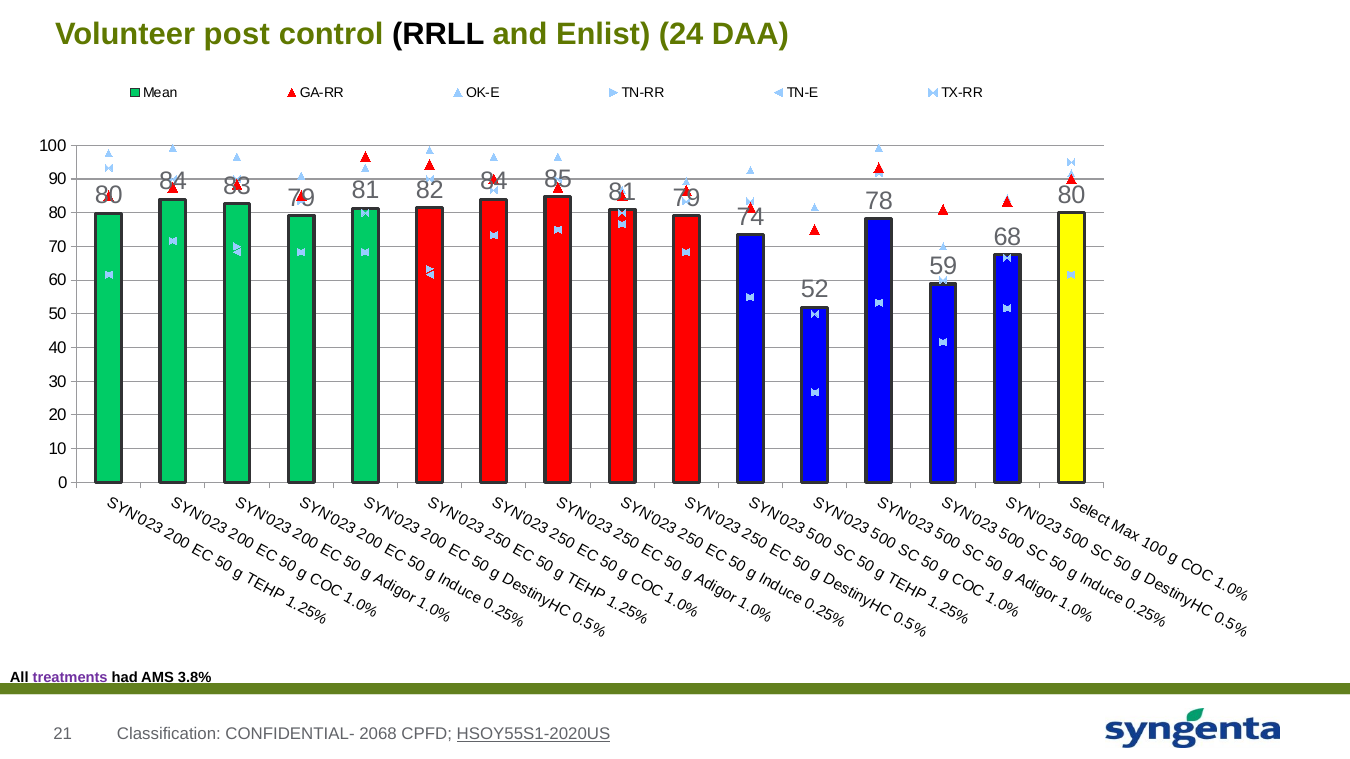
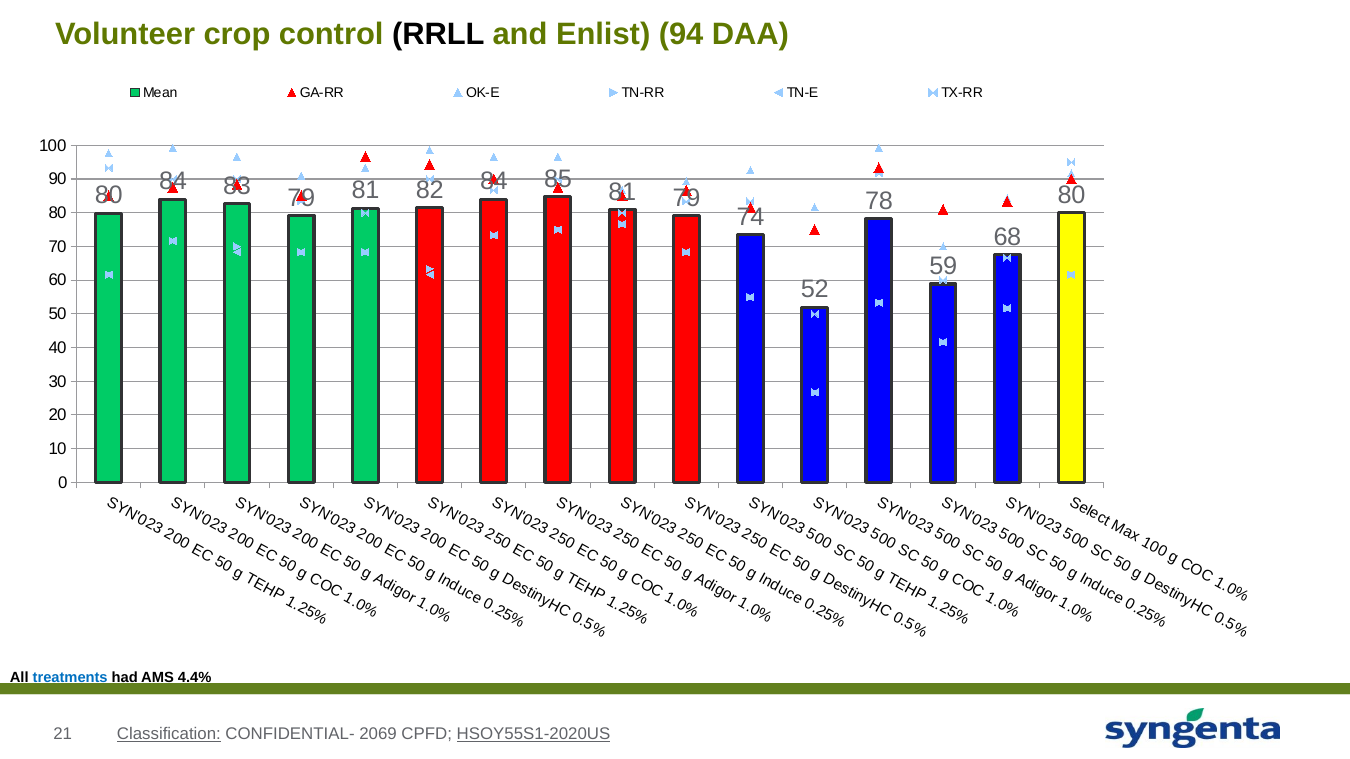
post: post -> crop
24: 24 -> 94
treatments colour: purple -> blue
3.8%: 3.8% -> 4.4%
Classification underline: none -> present
2068: 2068 -> 2069
